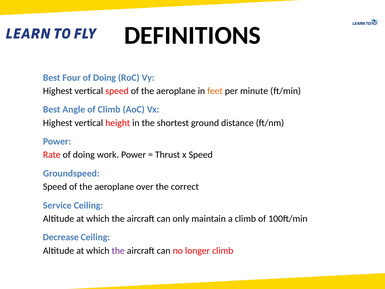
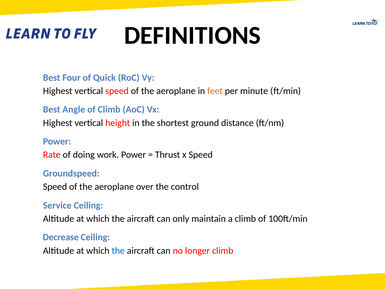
Doing at (105, 78): Doing -> Quick
correct: correct -> control
the at (118, 250) colour: purple -> blue
